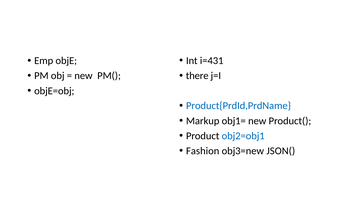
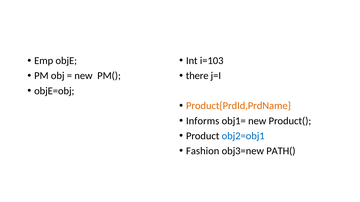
i=431: i=431 -> i=103
Product{PrdId,PrdName colour: blue -> orange
Markup: Markup -> Informs
JSON(: JSON( -> PATH(
